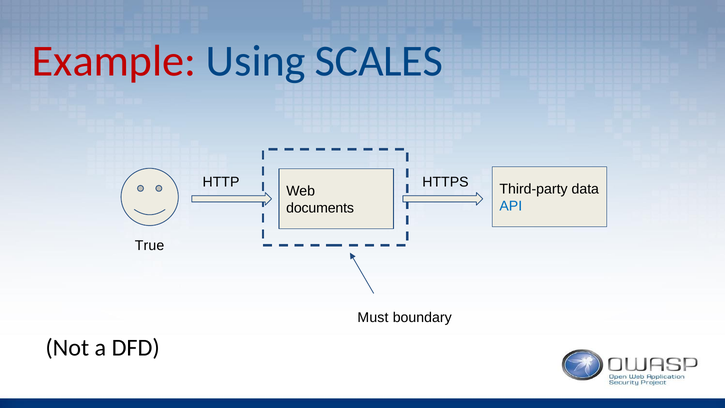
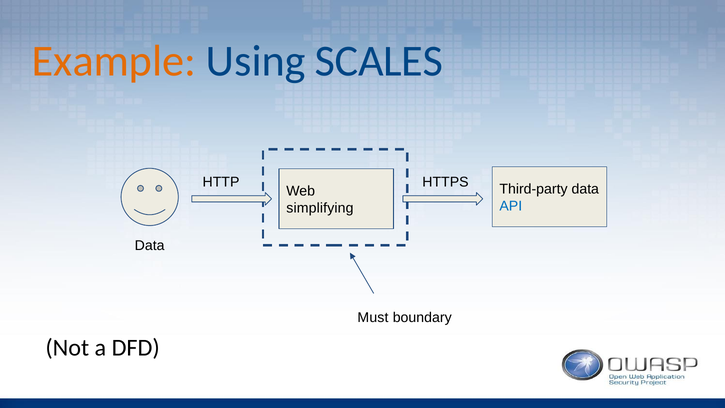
Example colour: red -> orange
documents: documents -> simplifying
True at (150, 245): True -> Data
